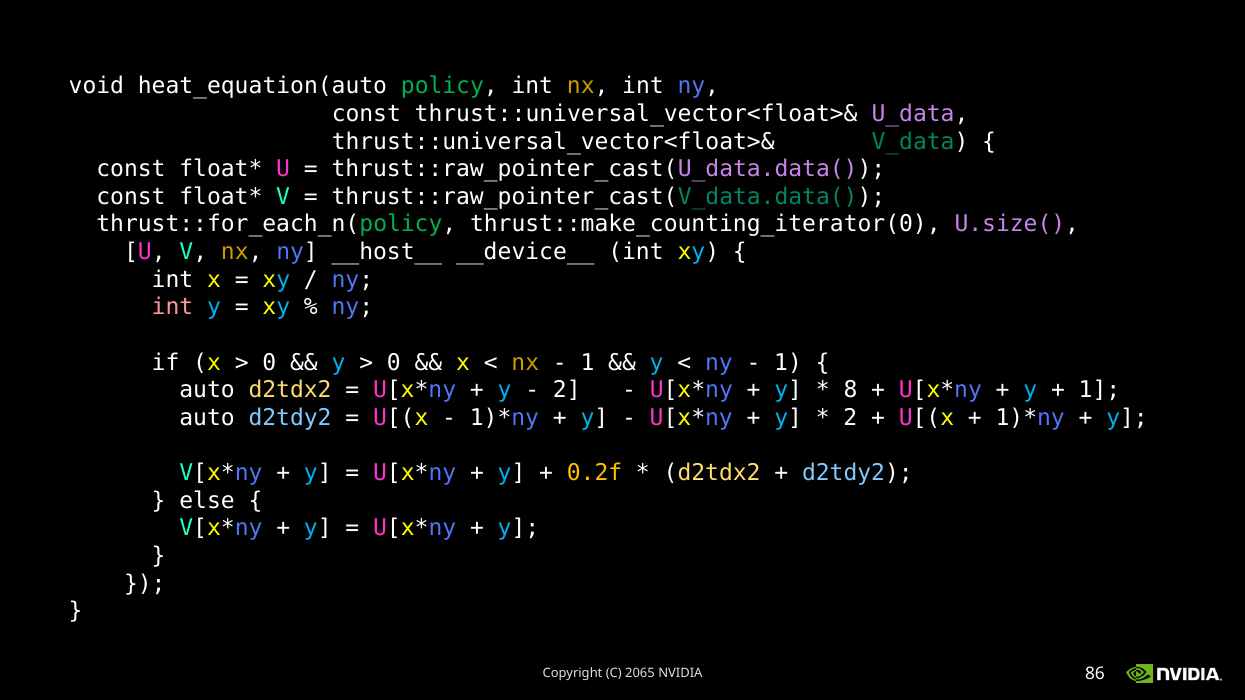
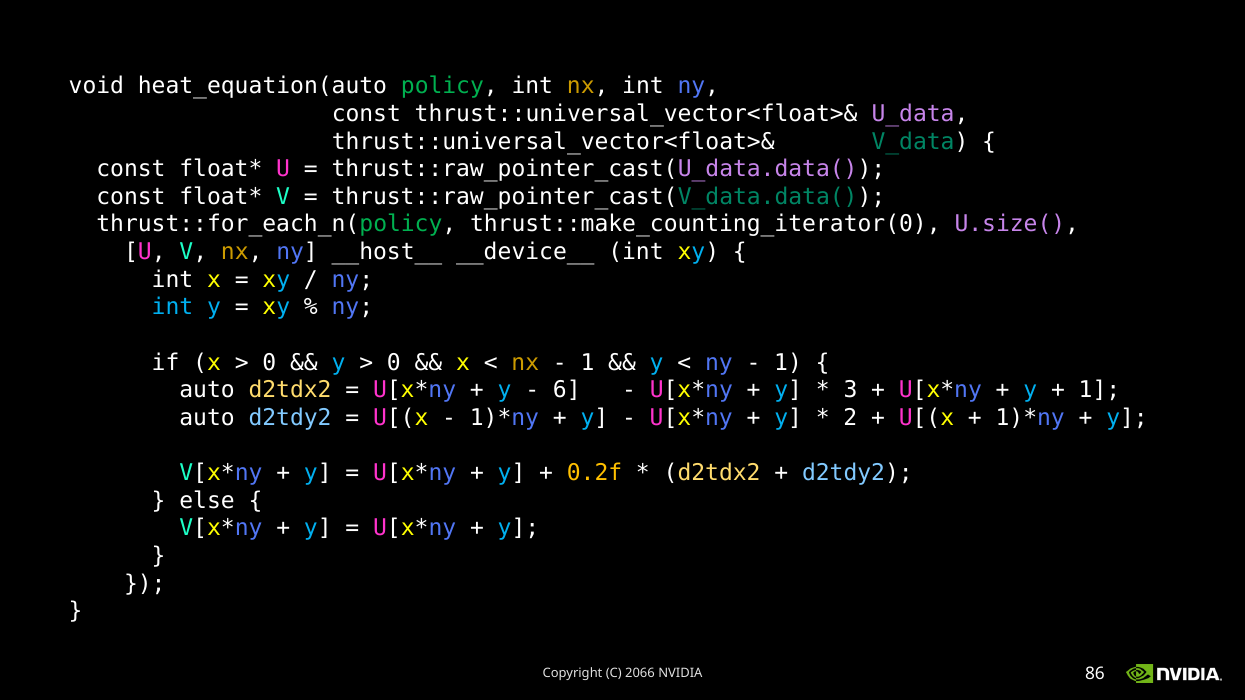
int at (173, 307) colour: pink -> light blue
2 at (567, 390): 2 -> 6
8: 8 -> 3
2065: 2065 -> 2066
